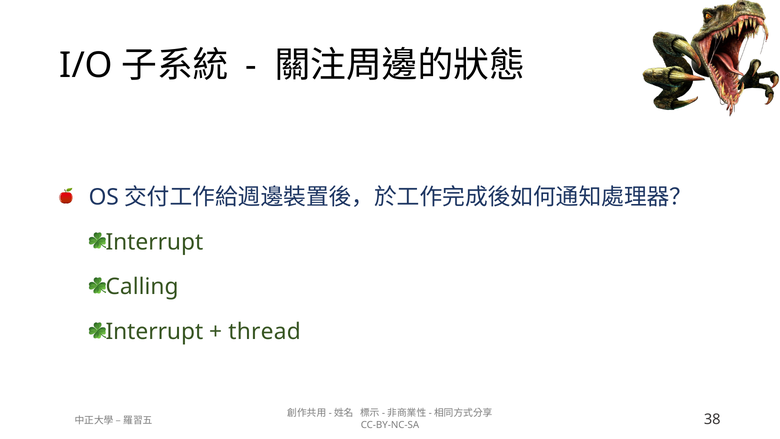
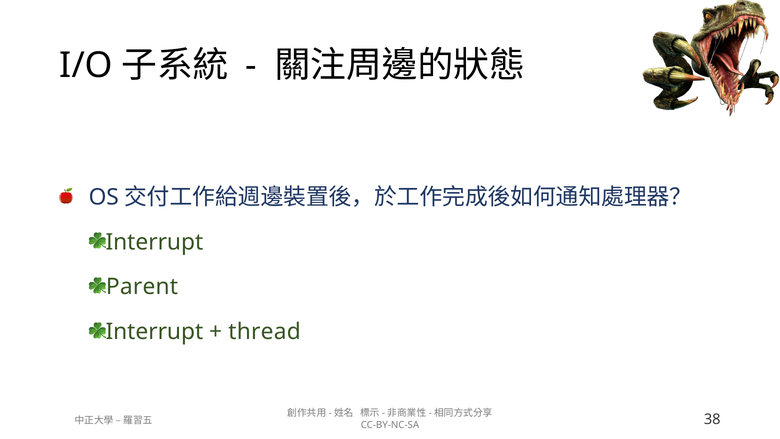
Calling: Calling -> Parent
